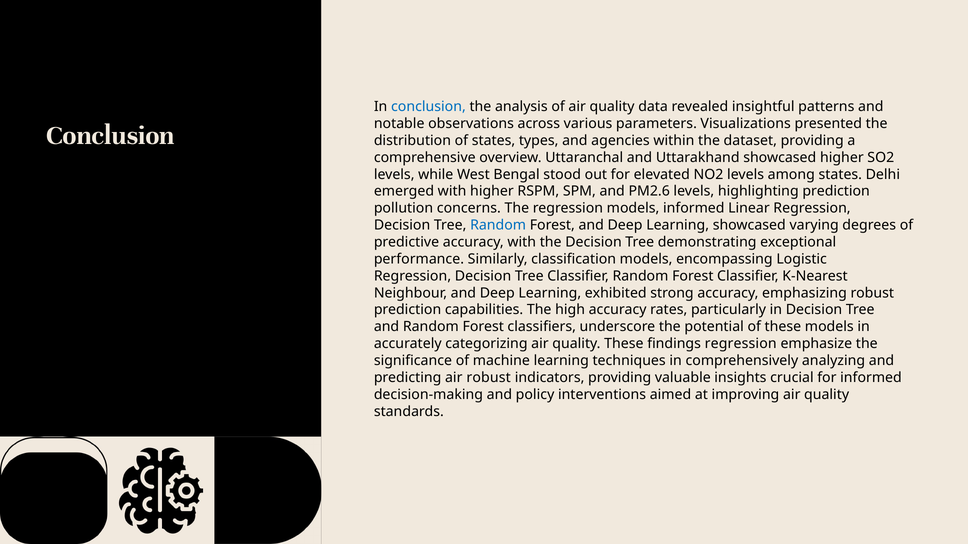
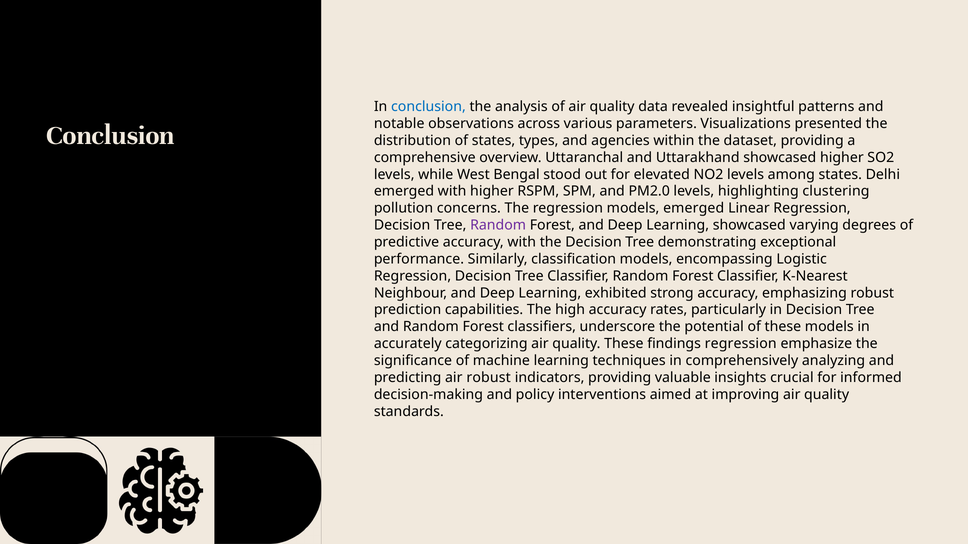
PM2.6: PM2.6 -> PM2.0
highlighting prediction: prediction -> clustering
models informed: informed -> emerged
Random at (498, 225) colour: blue -> purple
